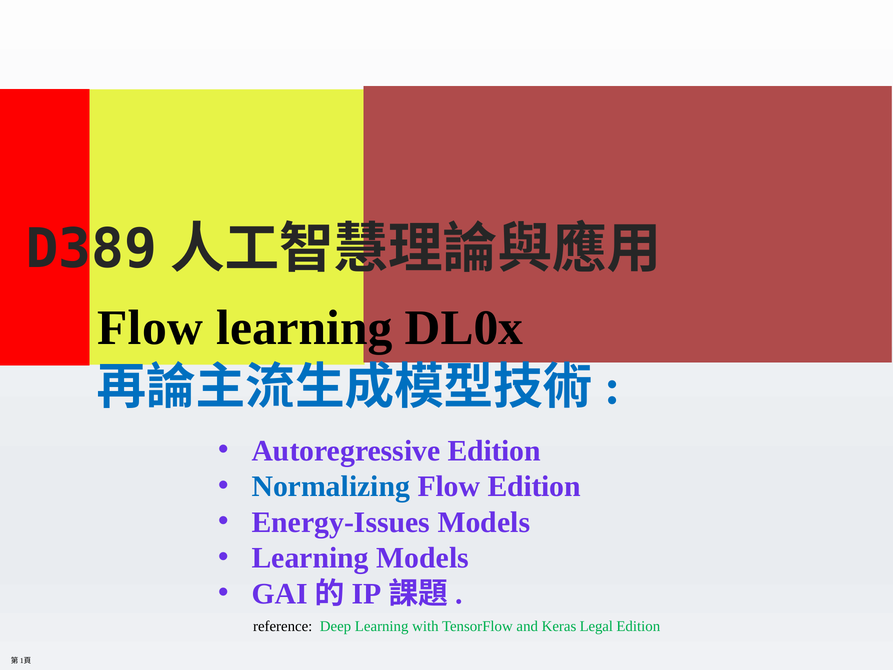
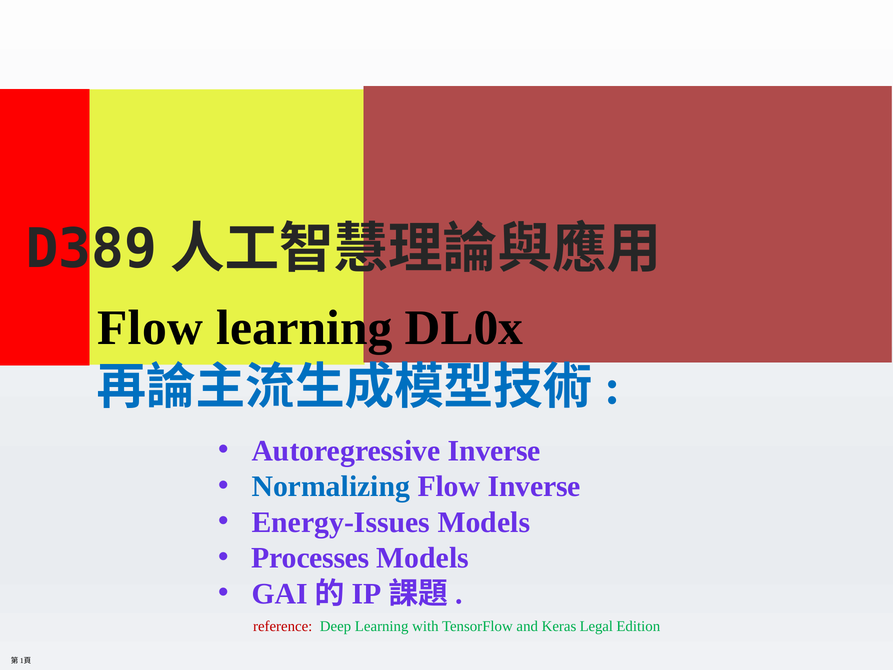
Autoregressive Edition: Edition -> Inverse
Flow Edition: Edition -> Inverse
Learning at (310, 558): Learning -> Processes
reference colour: black -> red
